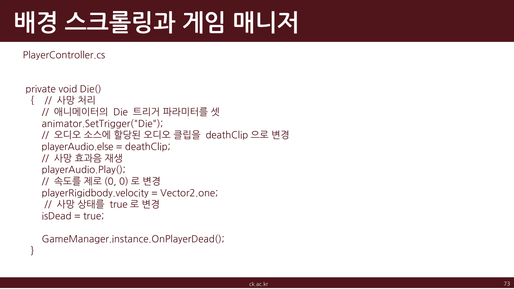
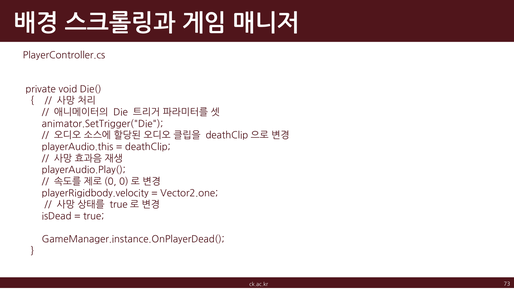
playerAudio.else: playerAudio.else -> playerAudio.this
